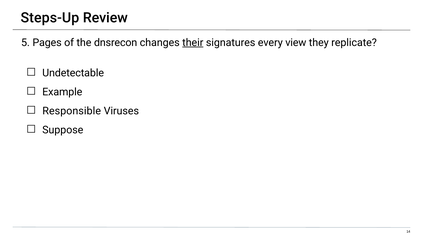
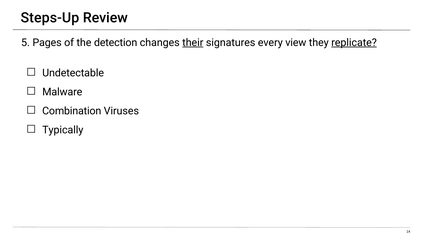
dnsrecon: dnsrecon -> detection
replicate underline: none -> present
Example: Example -> Malware
Responsible: Responsible -> Combination
Suppose: Suppose -> Typically
